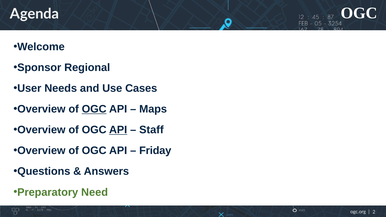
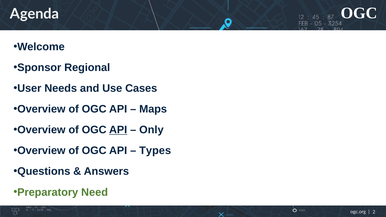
OGC at (94, 109) underline: present -> none
Staff: Staff -> Only
Friday: Friday -> Types
